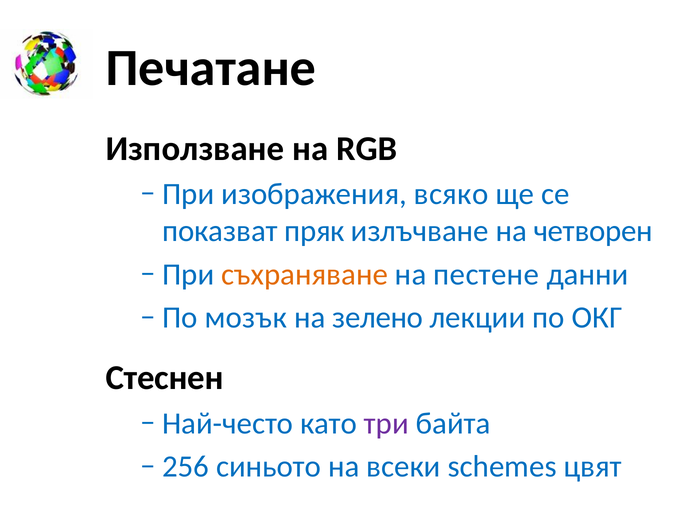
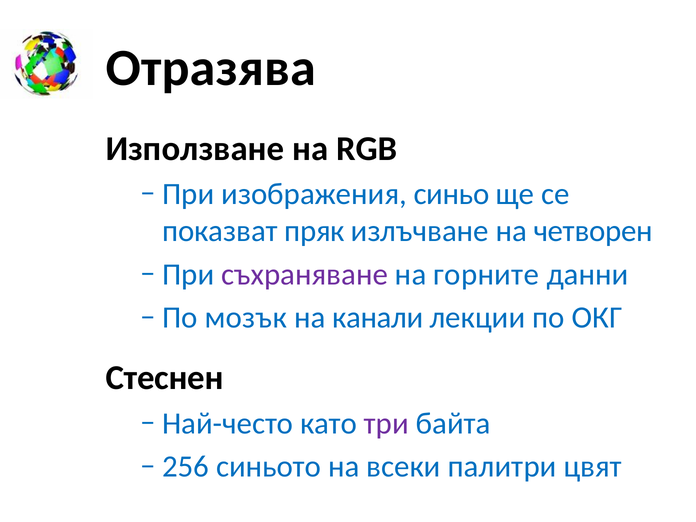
Печатане: Печатане -> Отразява
всяко: всяко -> синьо
съхраняване colour: orange -> purple
пестене: пестене -> горните
зелено: зелено -> канали
schemes: schemes -> палитри
